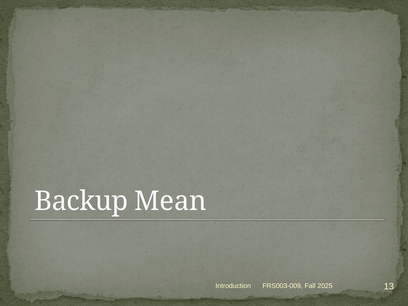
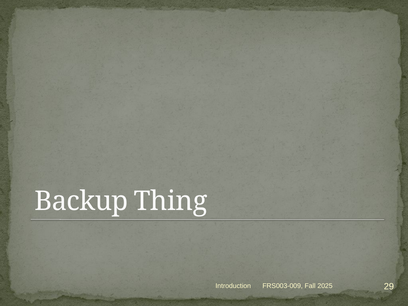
Mean: Mean -> Thing
13: 13 -> 29
